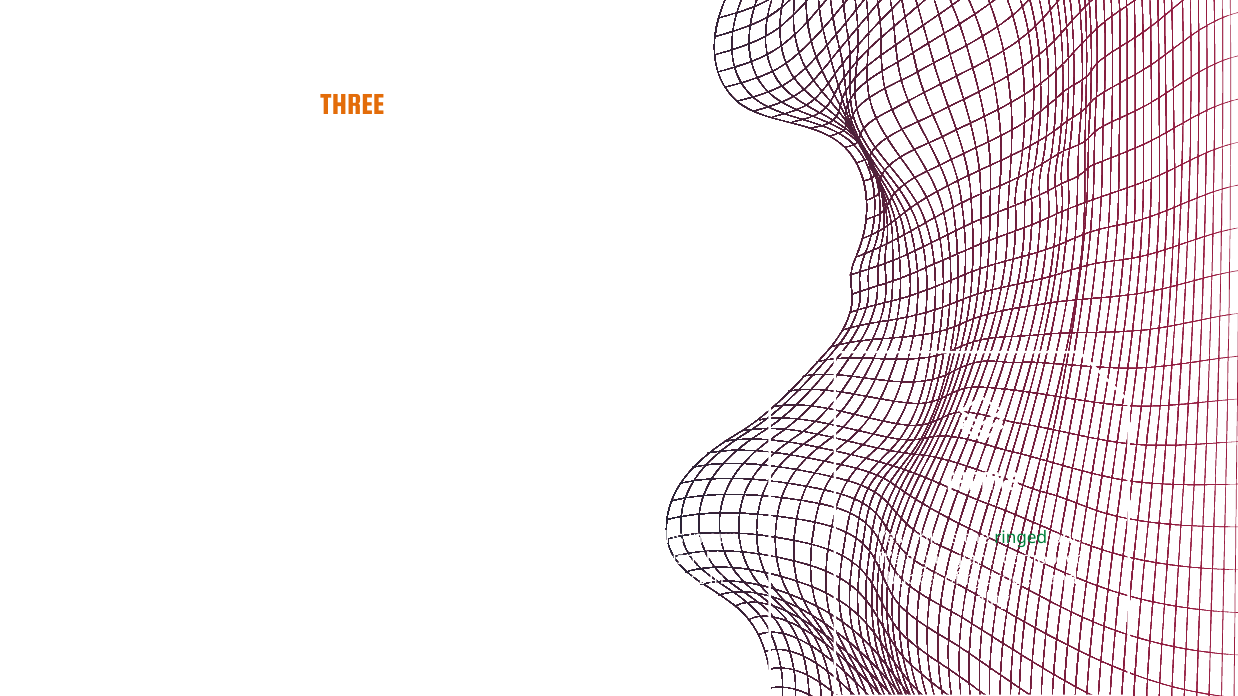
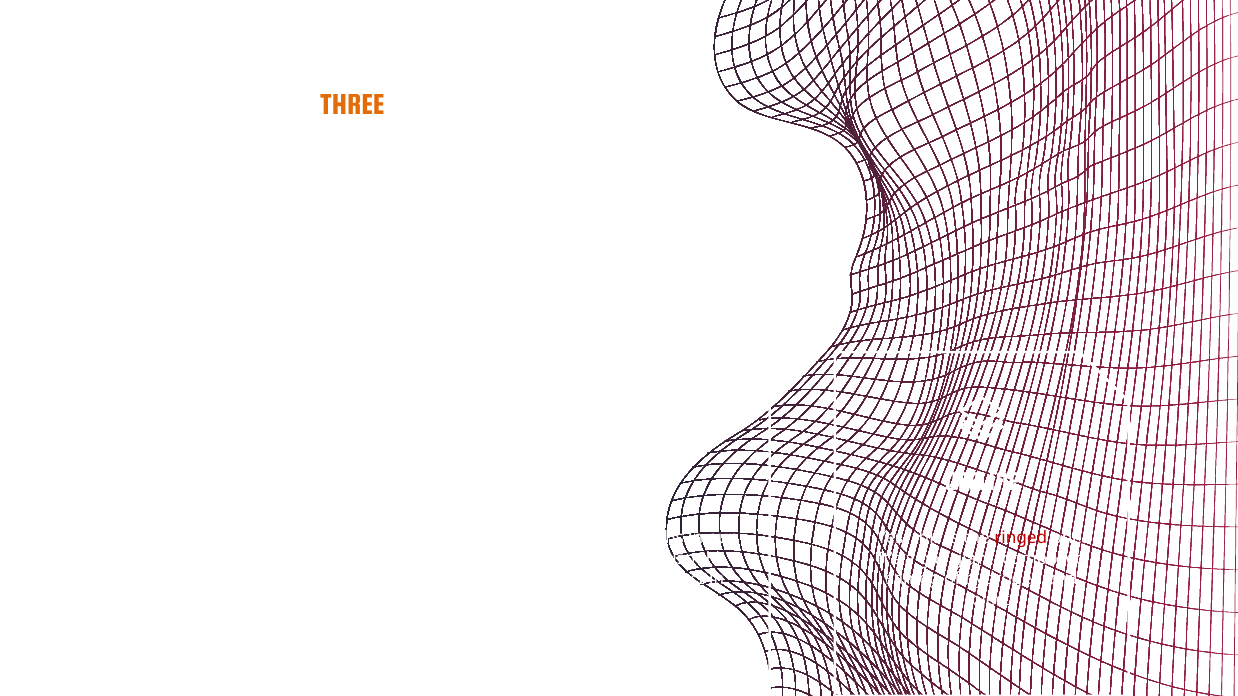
THANKS: THANKS -> OFFLINE
ringed colour: green -> red
bucket: bucket -> samog
quality: quality -> project
